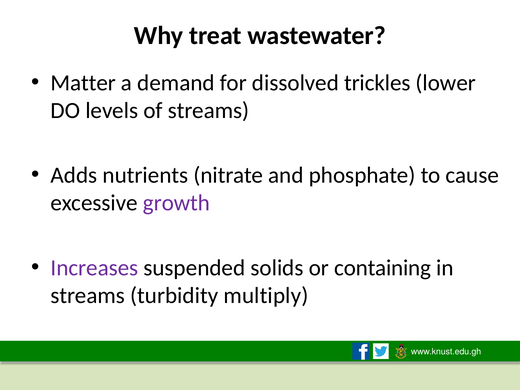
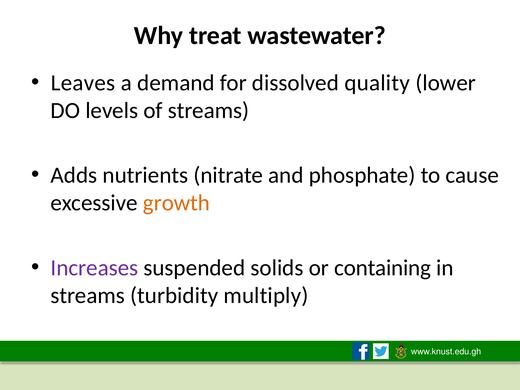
Matter: Matter -> Leaves
trickles: trickles -> quality
growth colour: purple -> orange
